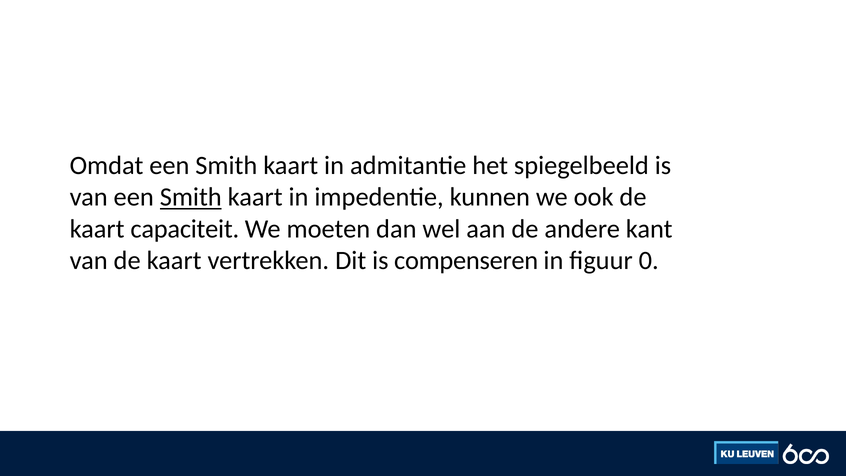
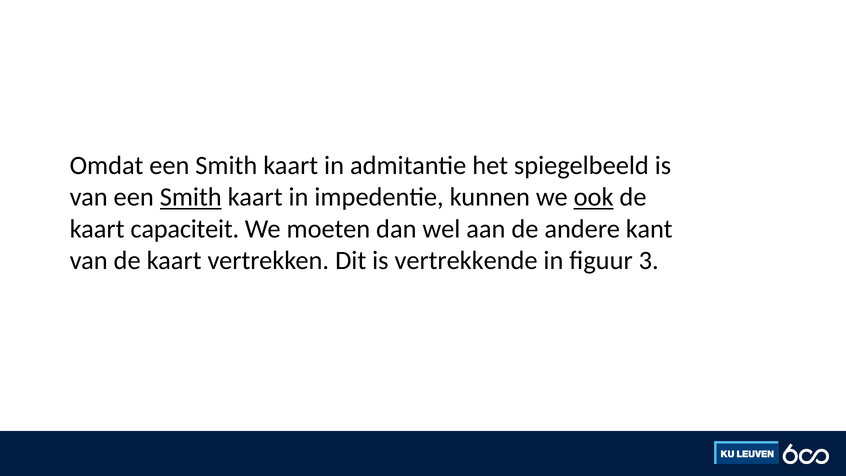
ook underline: none -> present
compenseren: compenseren -> vertrekkende
0: 0 -> 3
